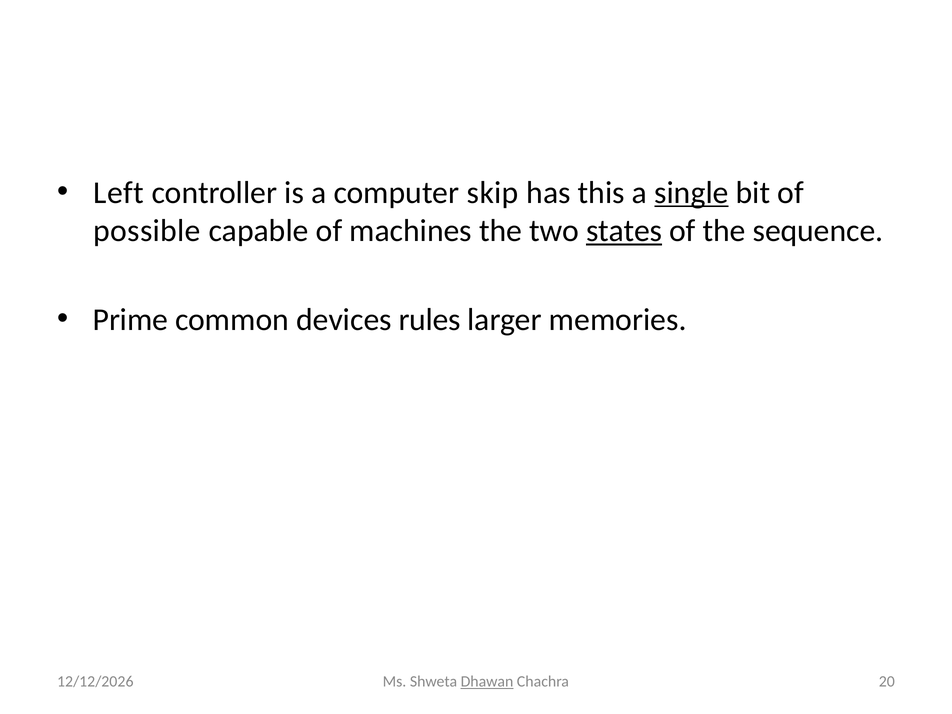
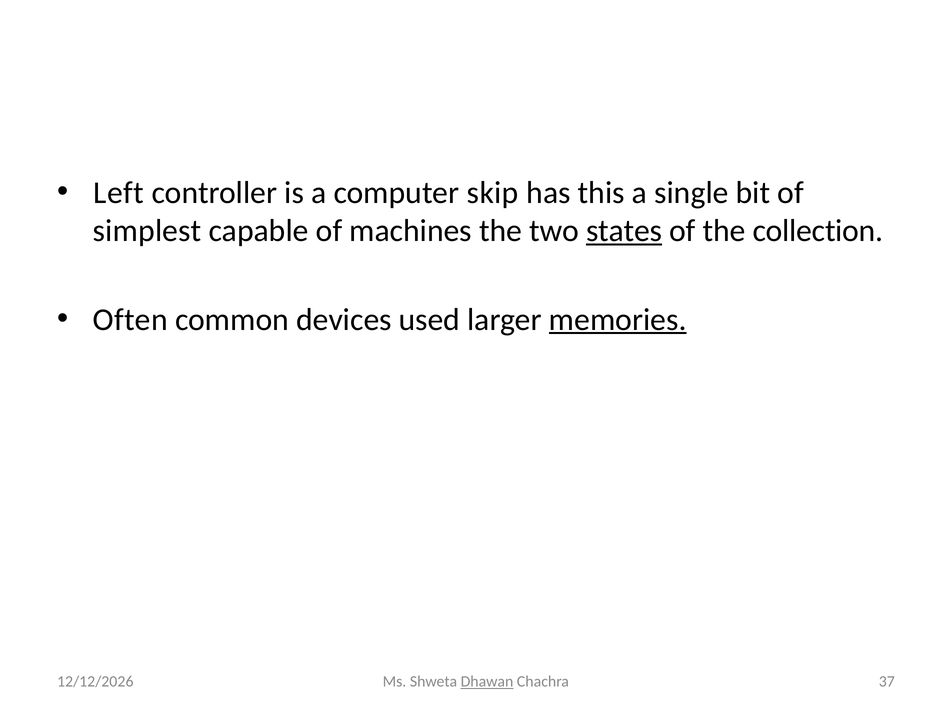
single underline: present -> none
possible: possible -> simplest
sequence: sequence -> collection
Prime: Prime -> Often
rules: rules -> used
memories underline: none -> present
20: 20 -> 37
